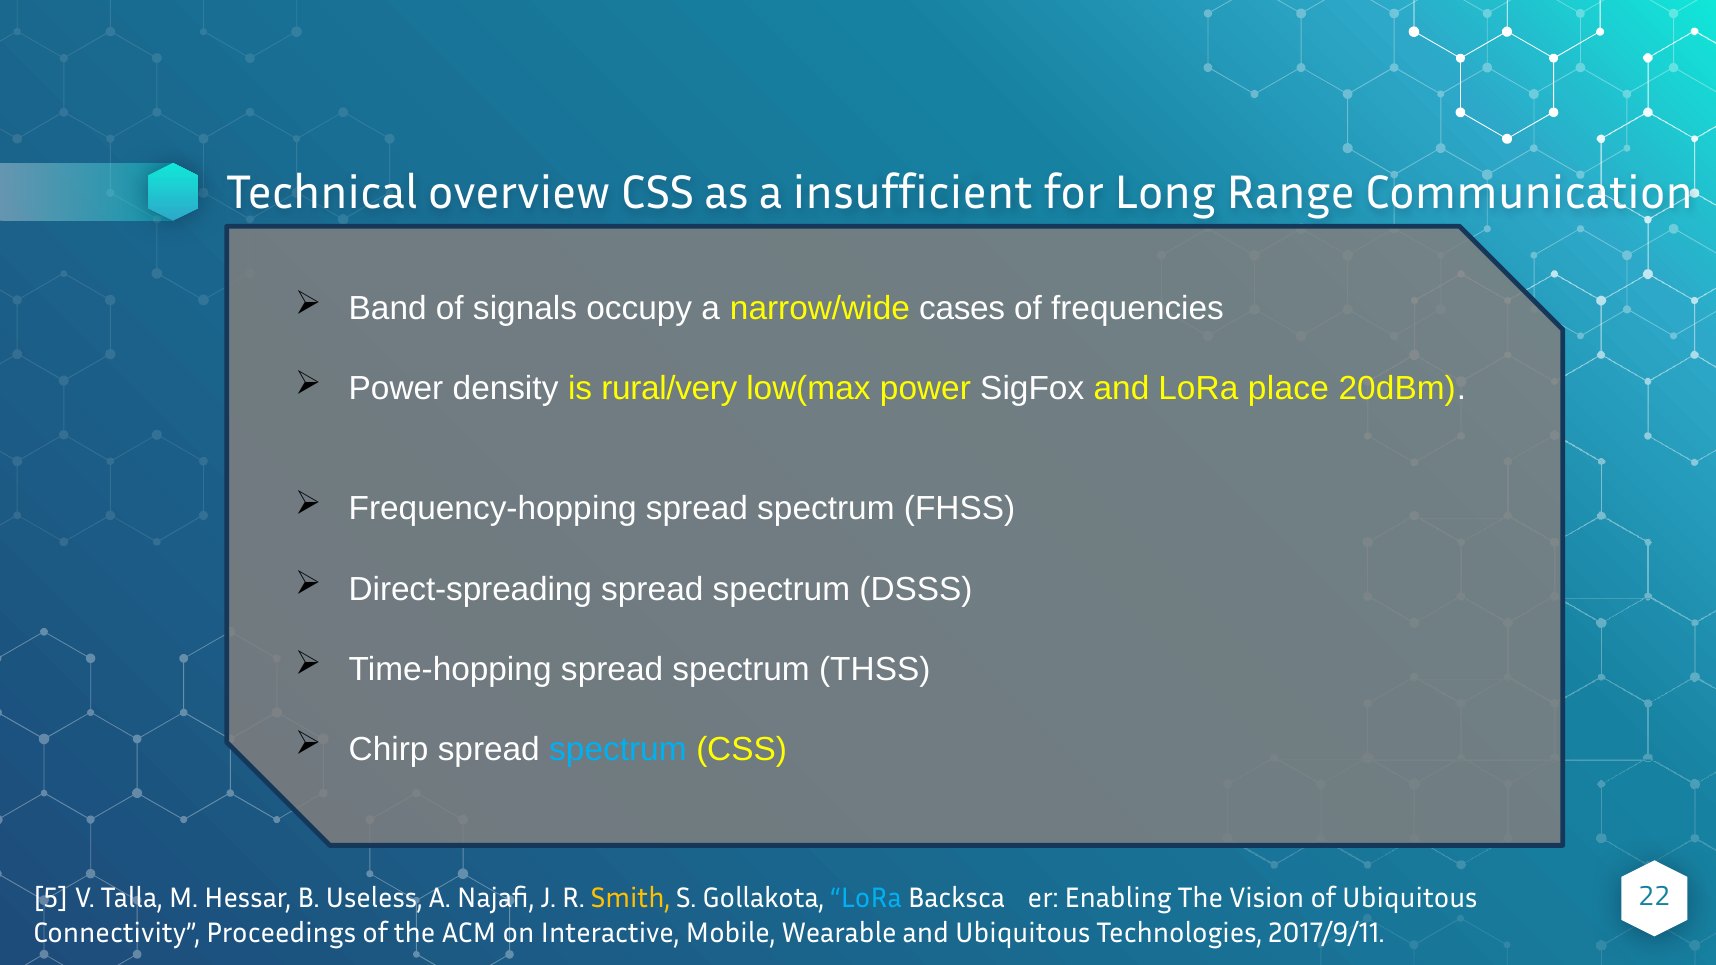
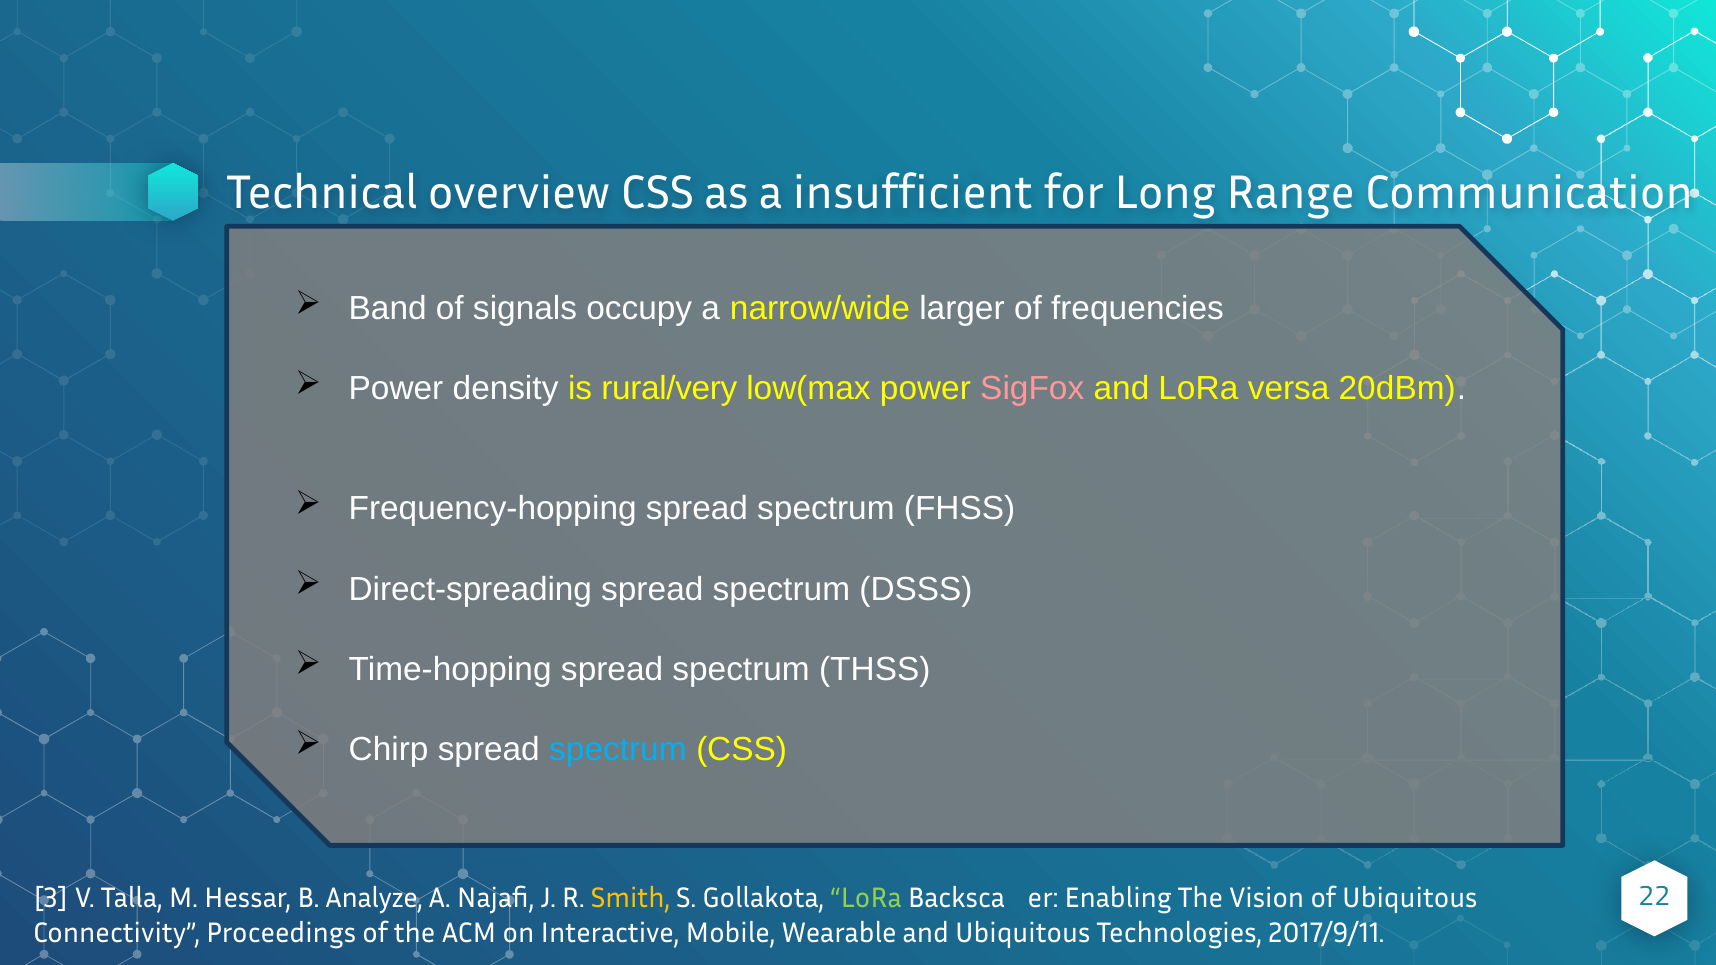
cases: cases -> larger
SigFox colour: white -> pink
place: place -> versa
5: 5 -> 3
Useless: Useless -> Analyze
LoRa at (866, 899) colour: light blue -> light green
